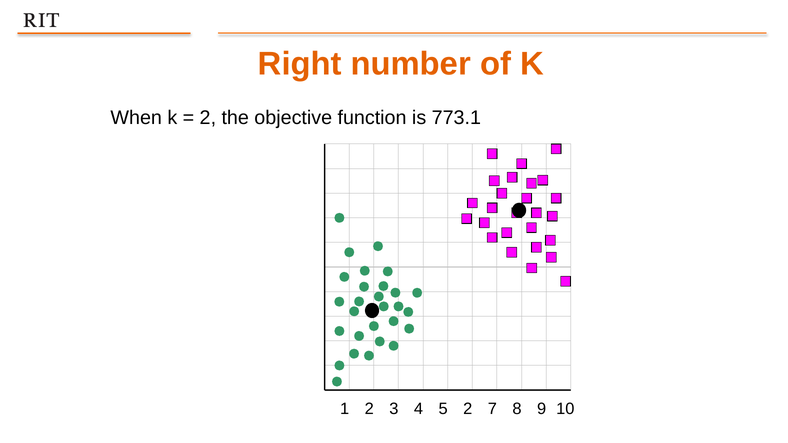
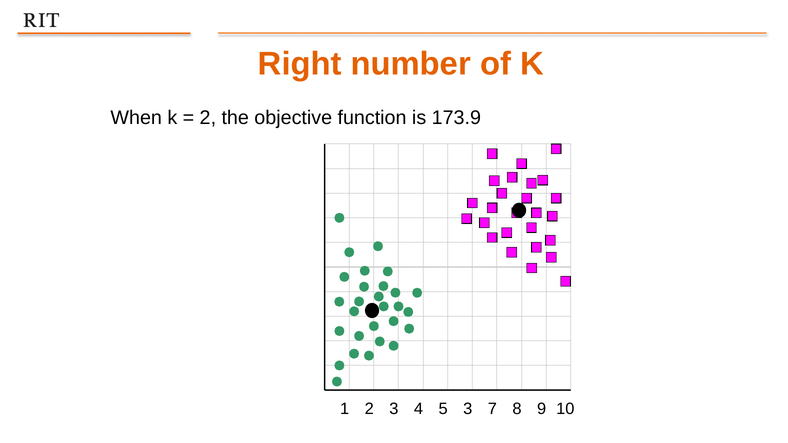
773.1: 773.1 -> 173.9
5 2: 2 -> 3
